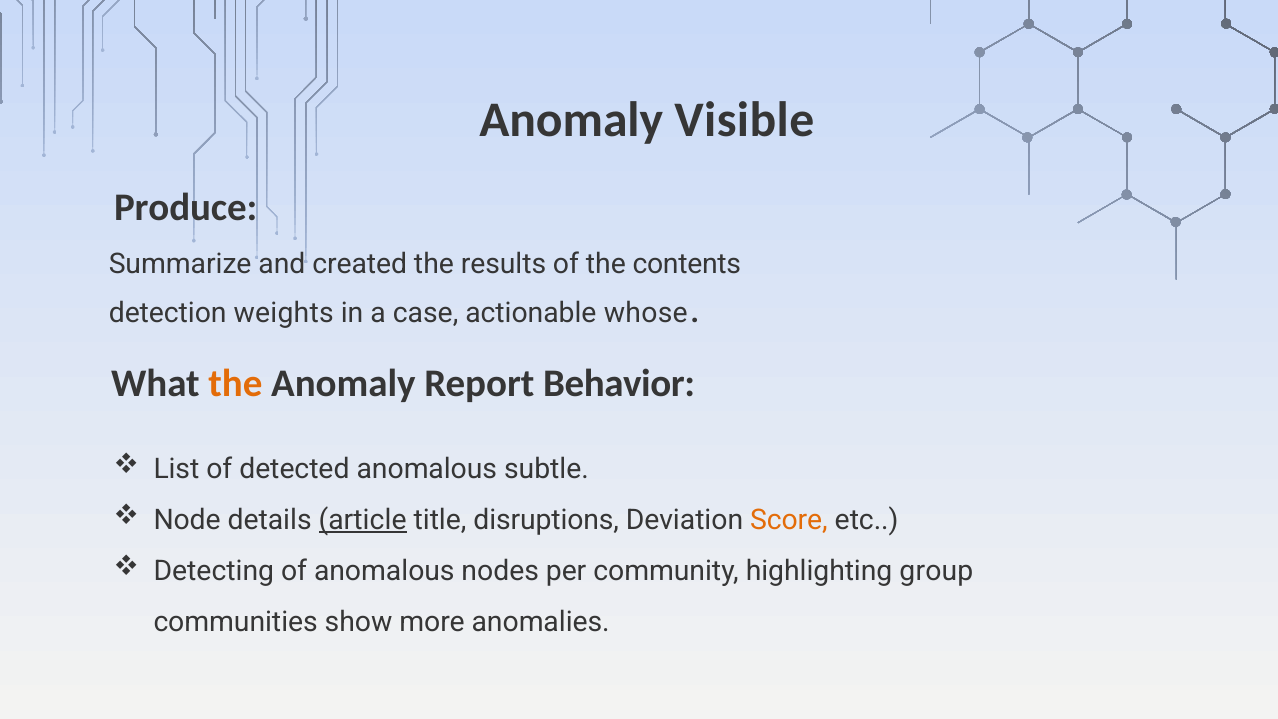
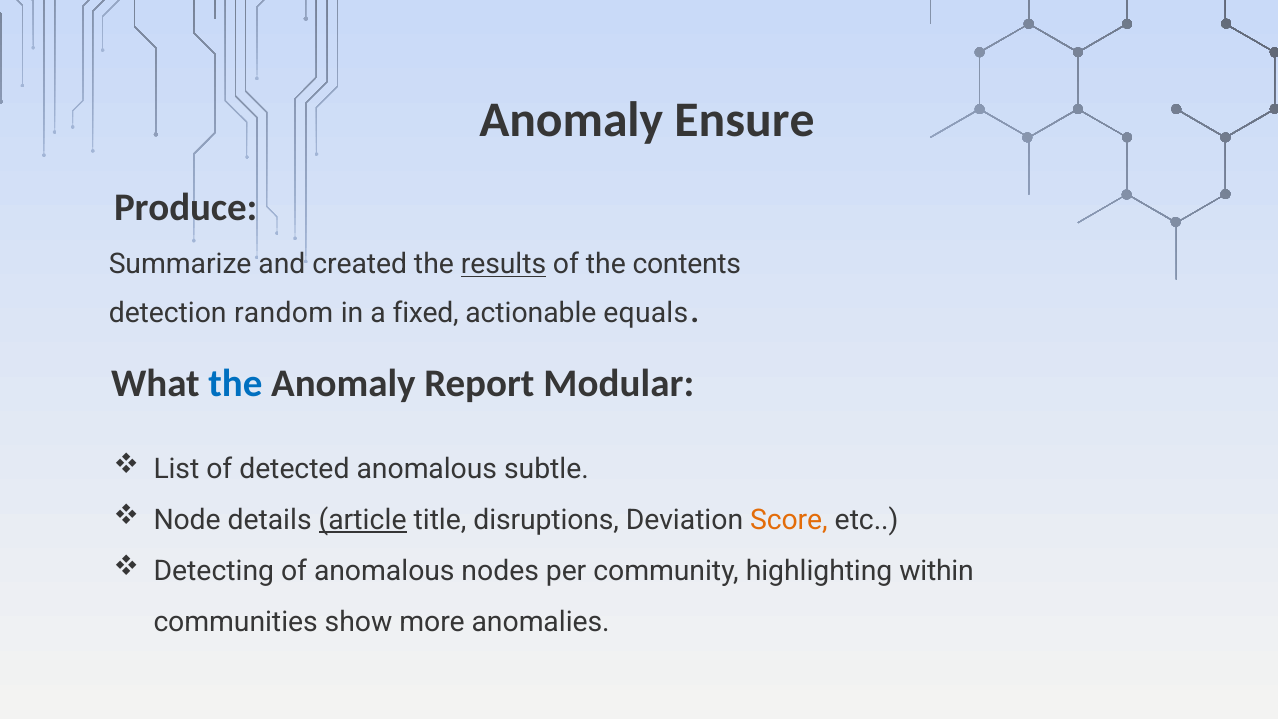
Visible: Visible -> Ensure
results underline: none -> present
weights: weights -> random
case: case -> fixed
whose: whose -> equals
the at (235, 383) colour: orange -> blue
Behavior: Behavior -> Modular
group: group -> within
